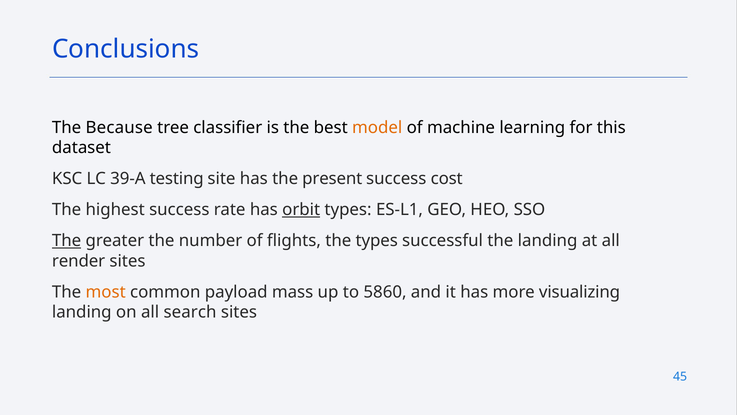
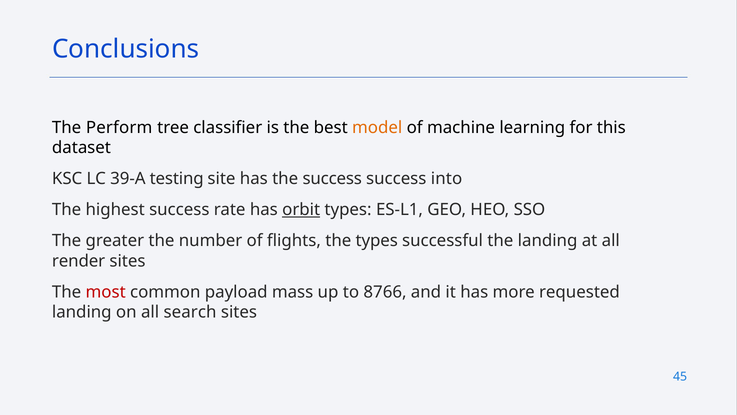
Because: Because -> Perform
the present: present -> success
cost: cost -> into
The at (67, 241) underline: present -> none
most colour: orange -> red
5860: 5860 -> 8766
visualizing: visualizing -> requested
